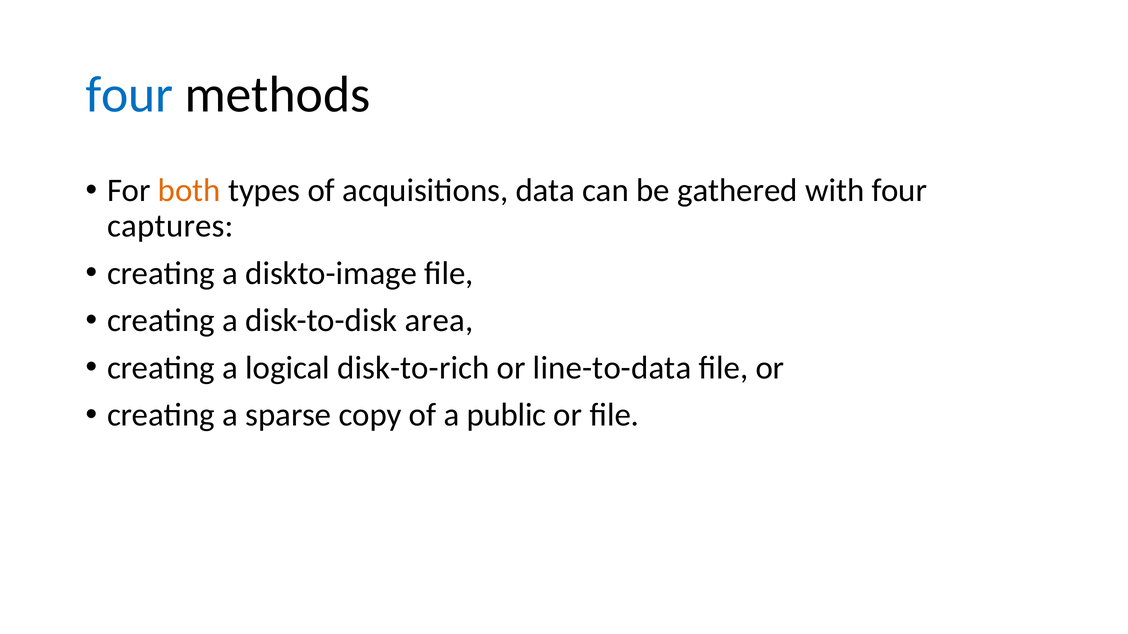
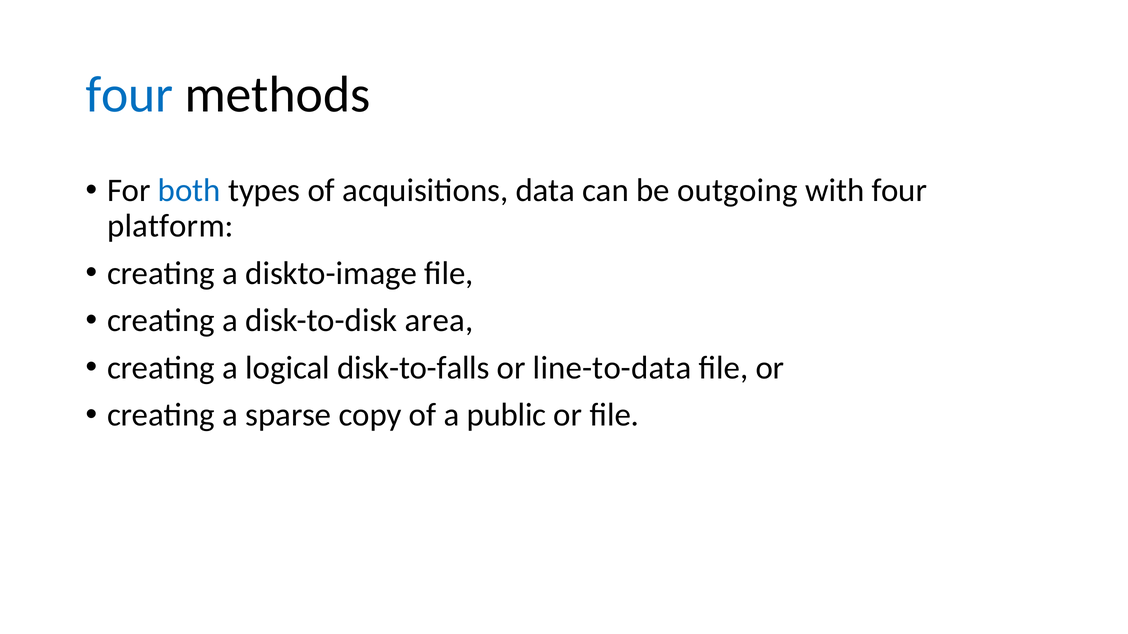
both colour: orange -> blue
gathered: gathered -> outgoing
captures: captures -> platform
disk-to-rich: disk-to-rich -> disk-to-falls
